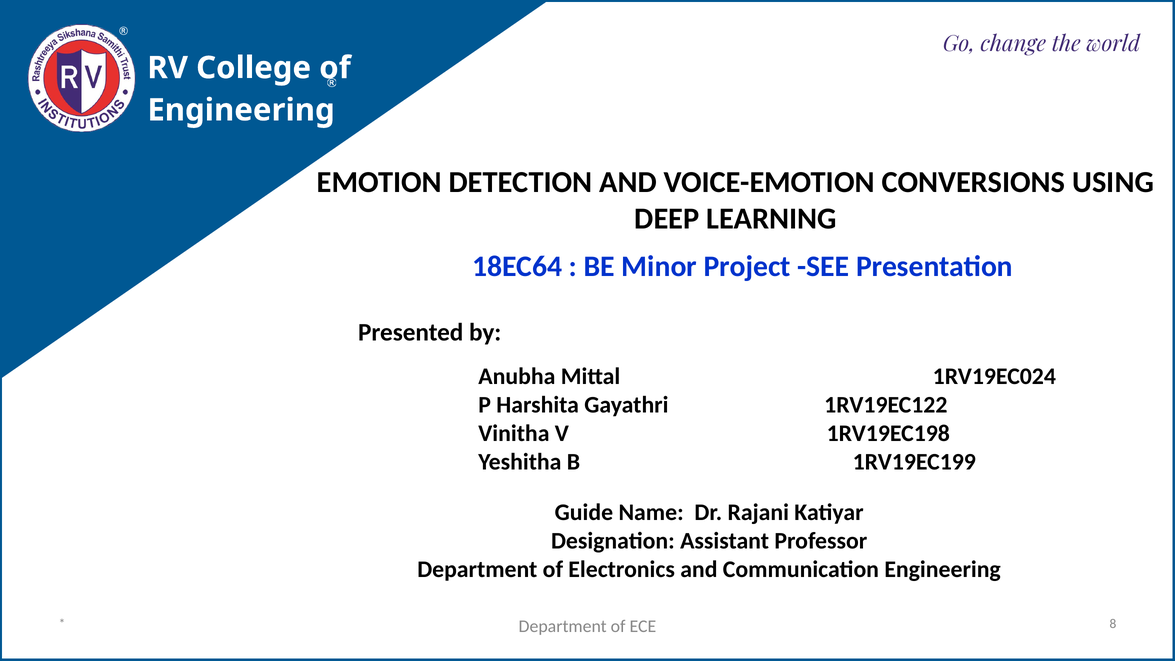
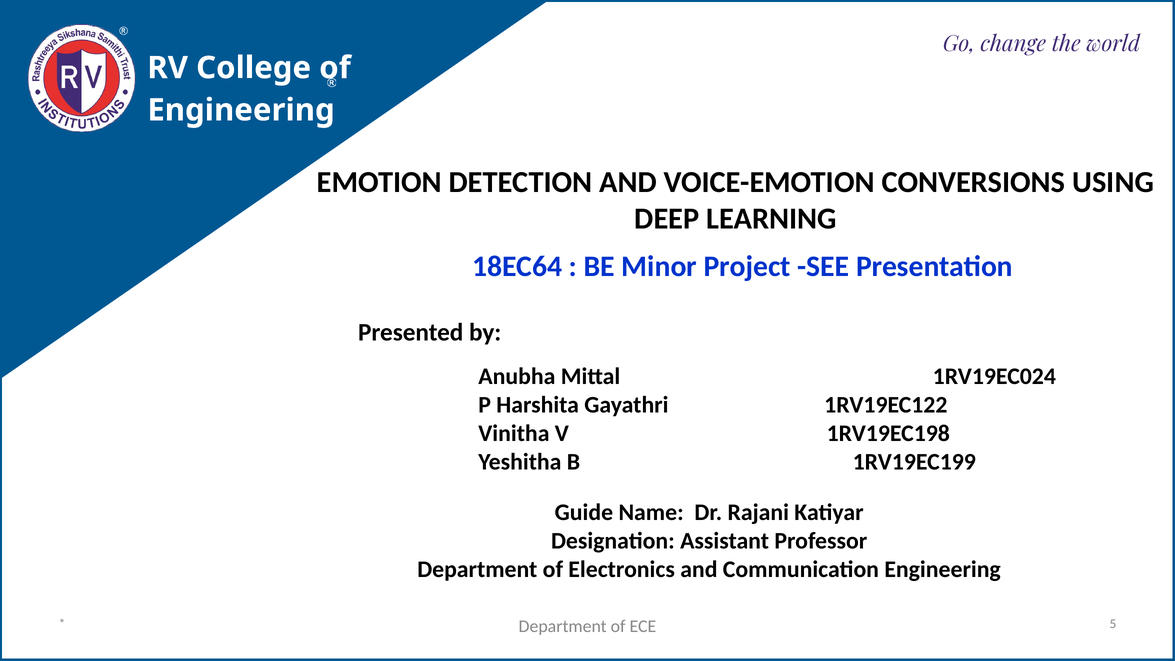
8: 8 -> 5
